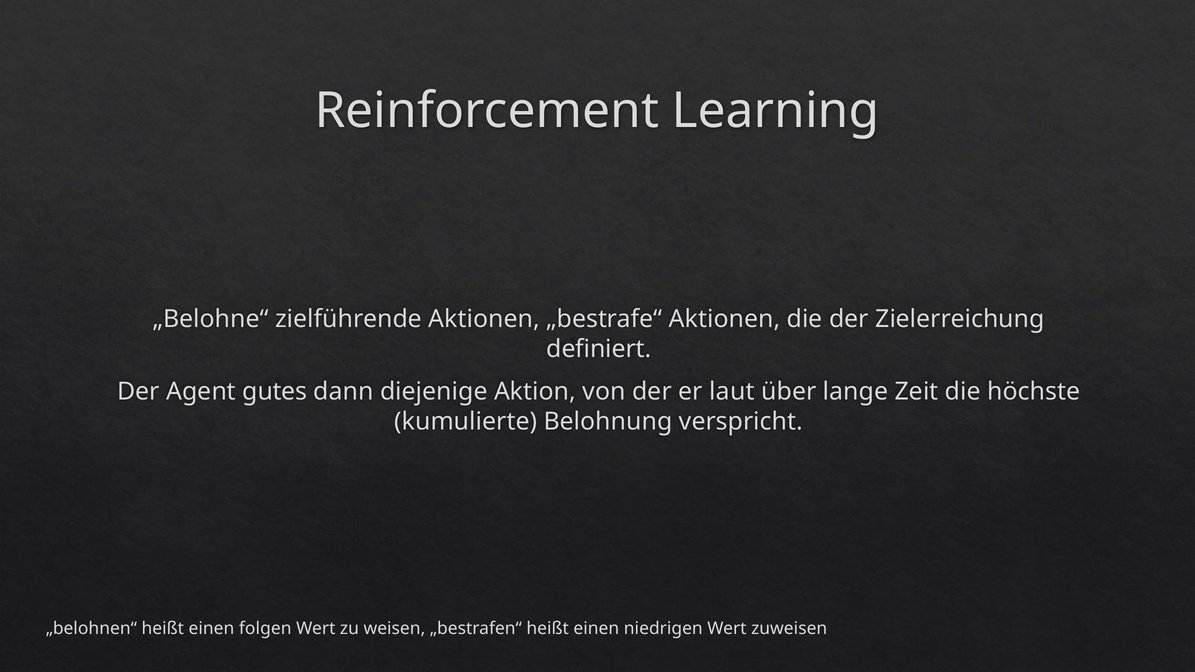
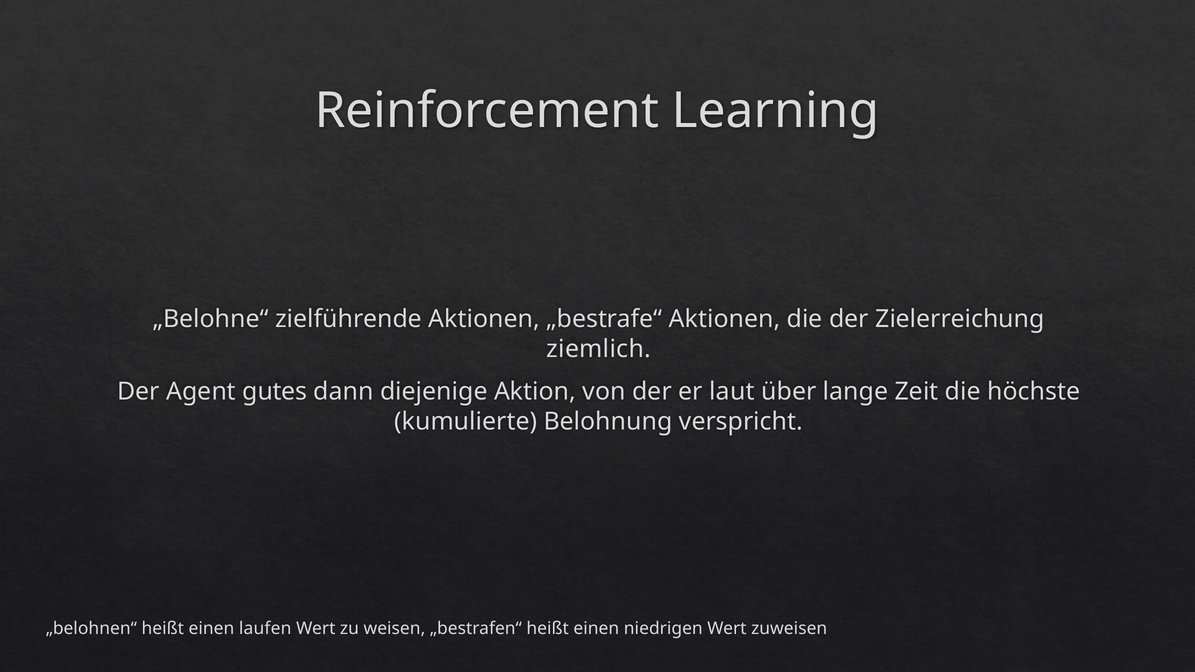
definiert: definiert -> ziemlich
folgen: folgen -> laufen
